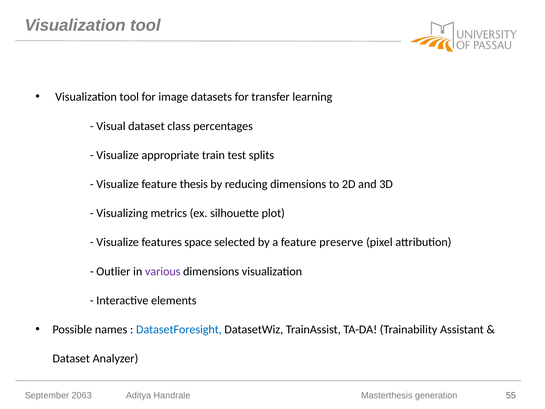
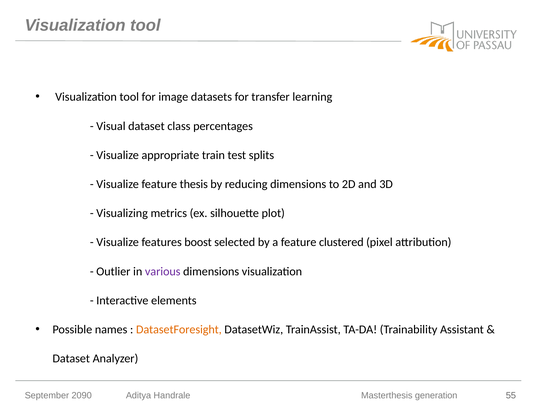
space: space -> boost
preserve: preserve -> clustered
DatasetForesight colour: blue -> orange
2063: 2063 -> 2090
